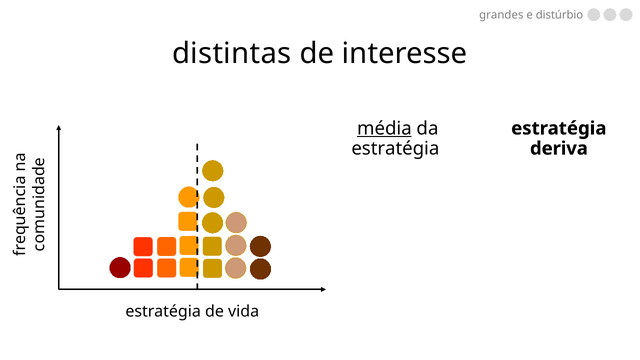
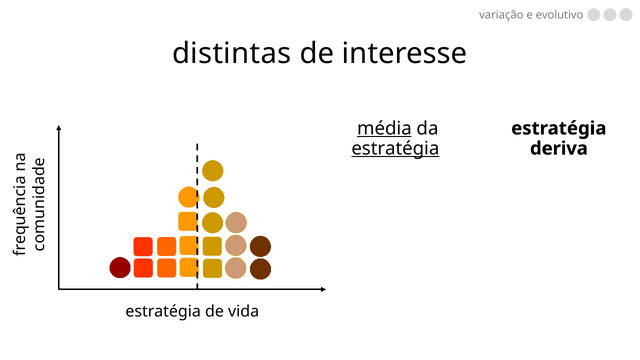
grandes: grandes -> variação
distúrbio: distúrbio -> evolutivo
estratégia at (395, 148) underline: none -> present
